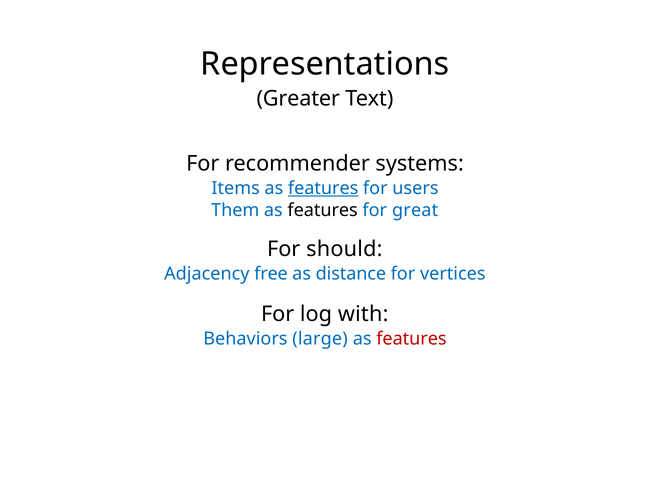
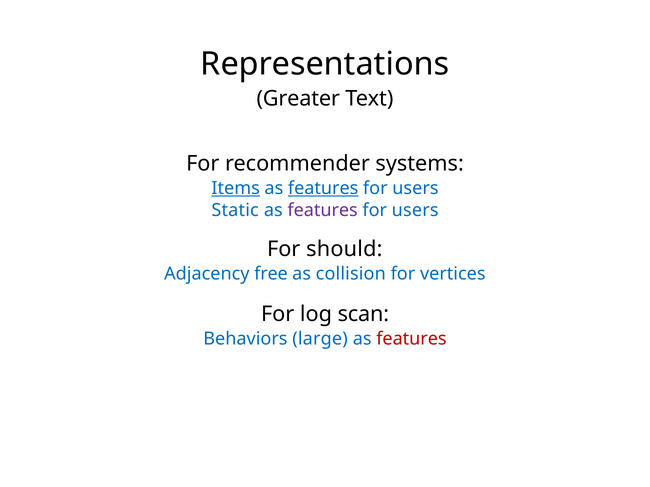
Items underline: none -> present
Them: Them -> Static
features at (323, 210) colour: black -> purple
great at (415, 210): great -> users
distance: distance -> collision
with: with -> scan
